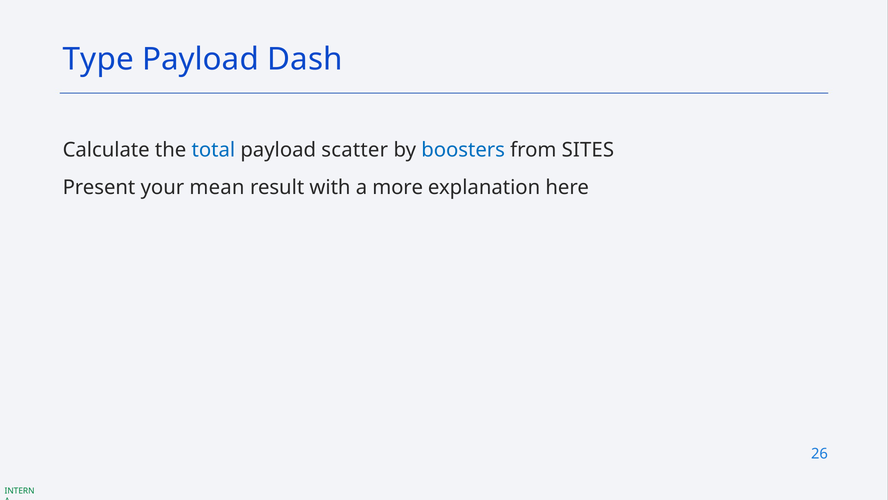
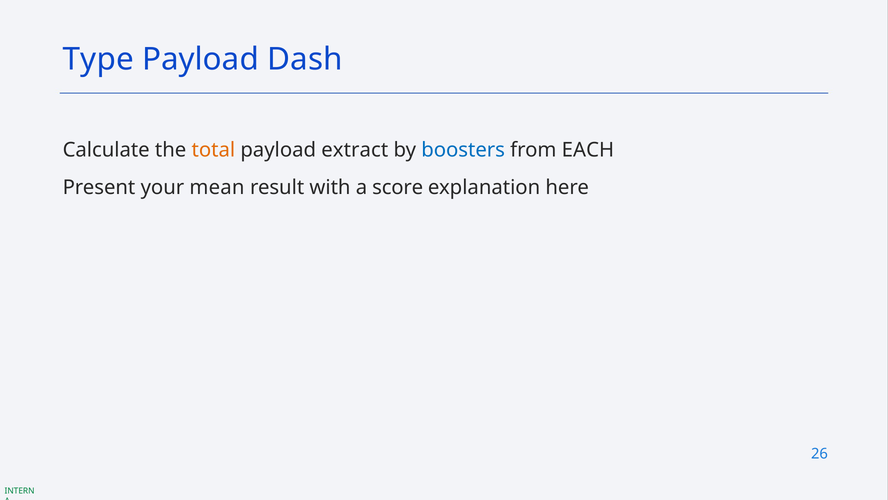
total colour: blue -> orange
scatter: scatter -> extract
SITES: SITES -> EACH
more: more -> score
